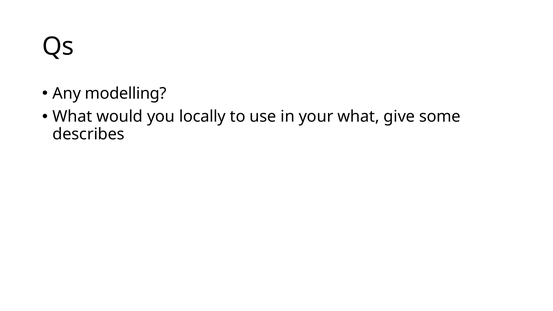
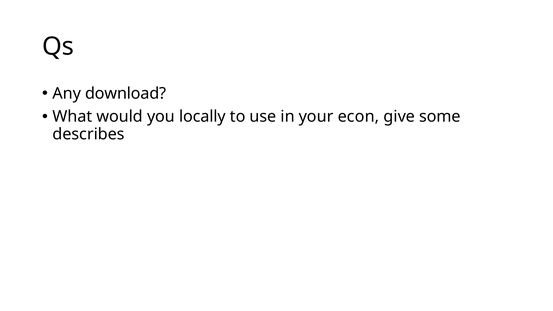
modelling: modelling -> download
your what: what -> econ
